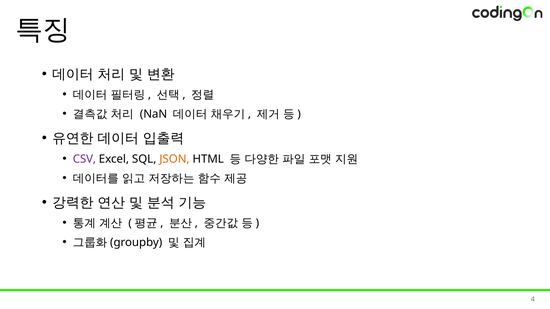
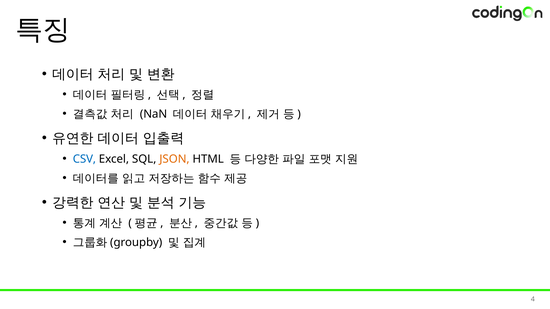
CSV colour: purple -> blue
